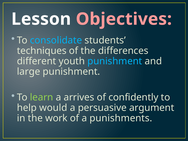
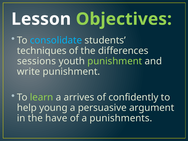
Objectives colour: pink -> light green
different: different -> sessions
punishment at (115, 61) colour: light blue -> light green
large: large -> write
would: would -> young
work: work -> have
